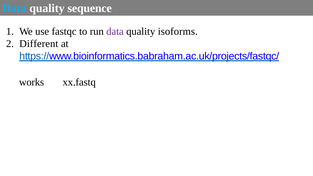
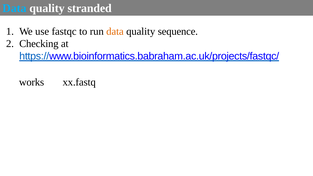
sequence: sequence -> stranded
data at (115, 31) colour: purple -> orange
isoforms: isoforms -> sequence
Different: Different -> Checking
